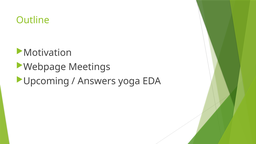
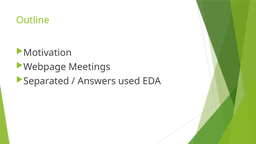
Upcoming: Upcoming -> Separated
yoga: yoga -> used
